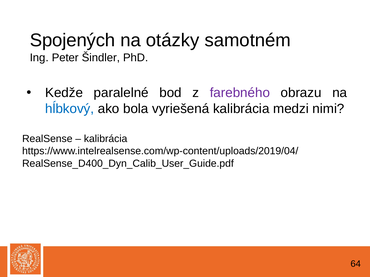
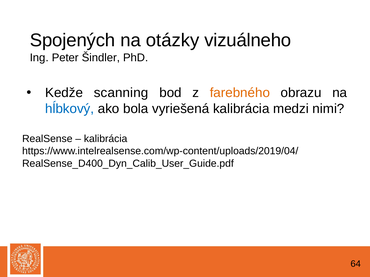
samotném: samotném -> vizuálneho
paralelné: paralelné -> scanning
farebného colour: purple -> orange
